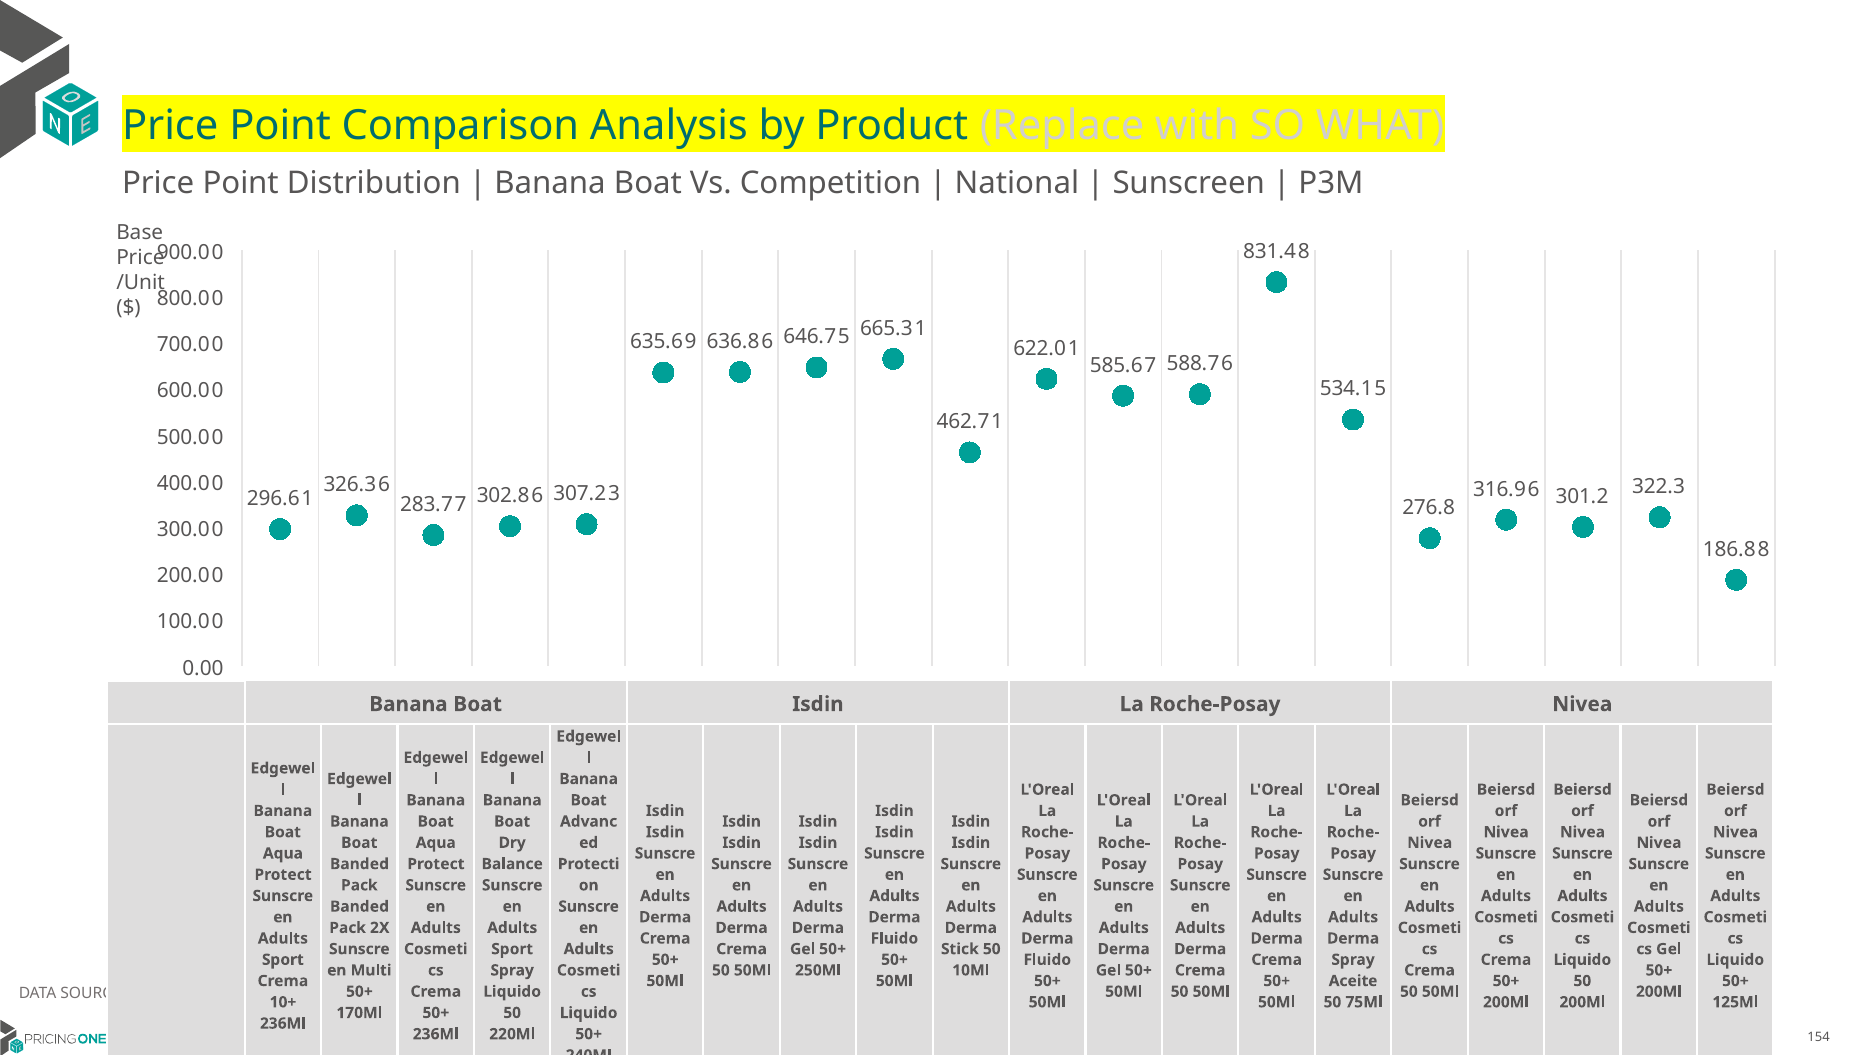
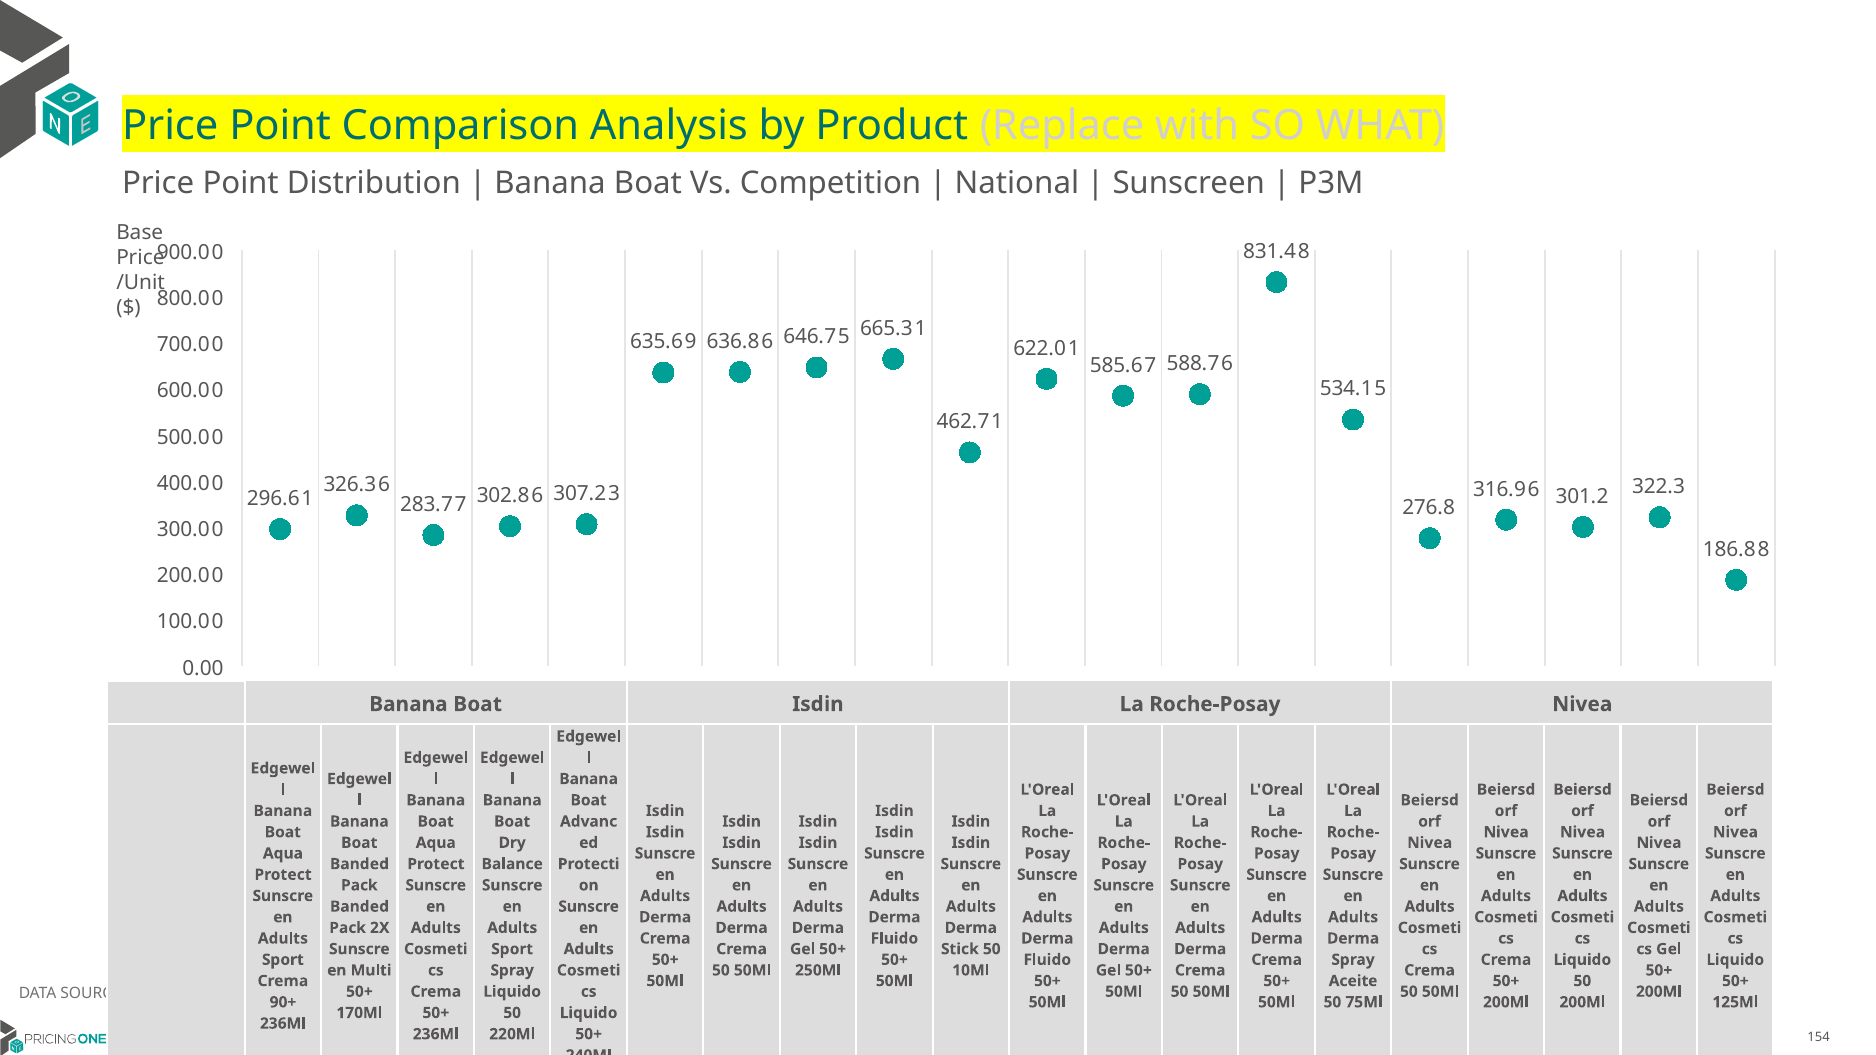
10+: 10+ -> 90+
